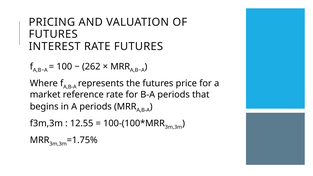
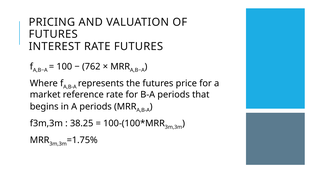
262: 262 -> 762
12.55: 12.55 -> 38.25
